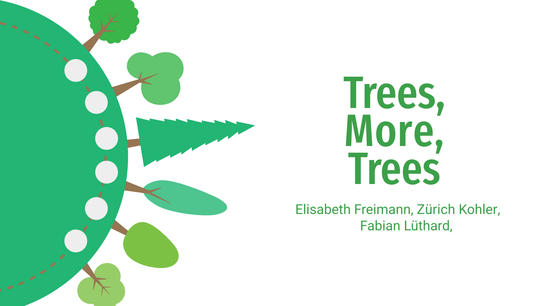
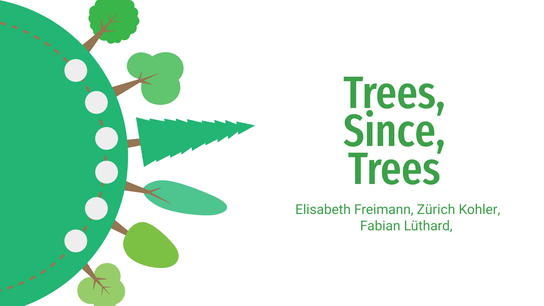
More: More -> Since
